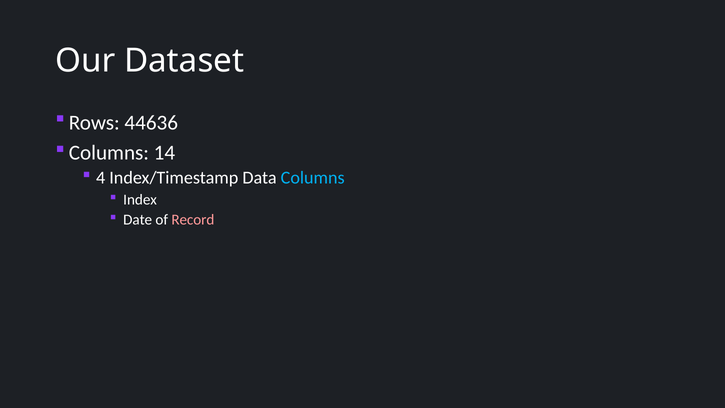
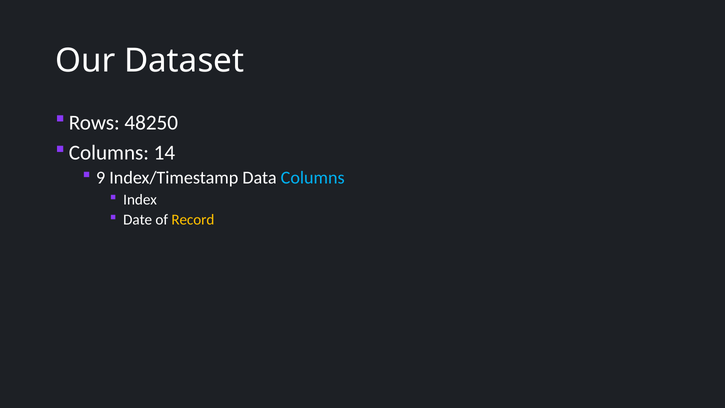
44636: 44636 -> 48250
4: 4 -> 9
Record colour: pink -> yellow
